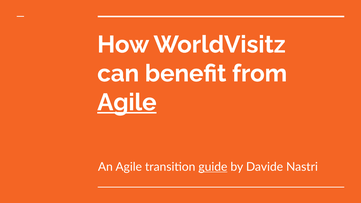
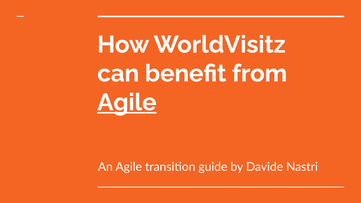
guide underline: present -> none
